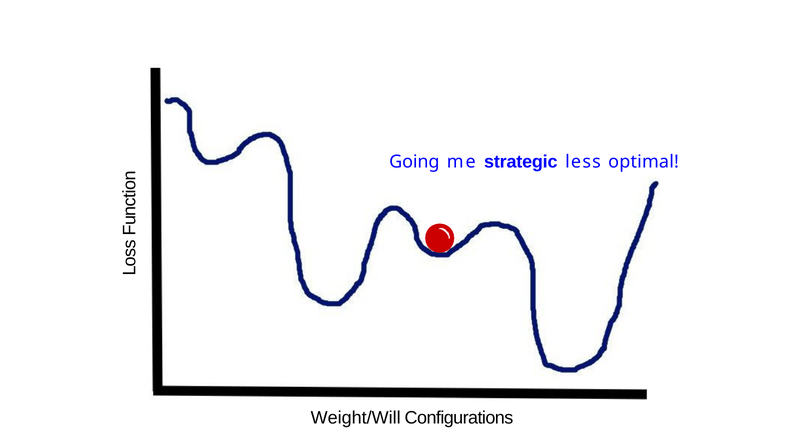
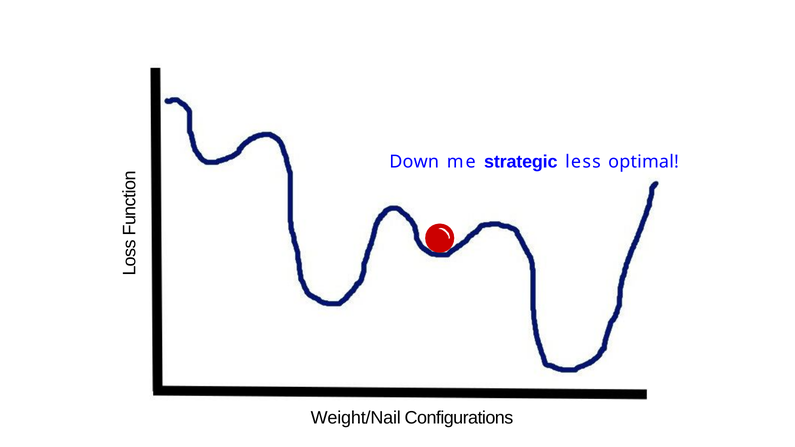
Going: Going -> Down
Weight/Will: Weight/Will -> Weight/Nail
